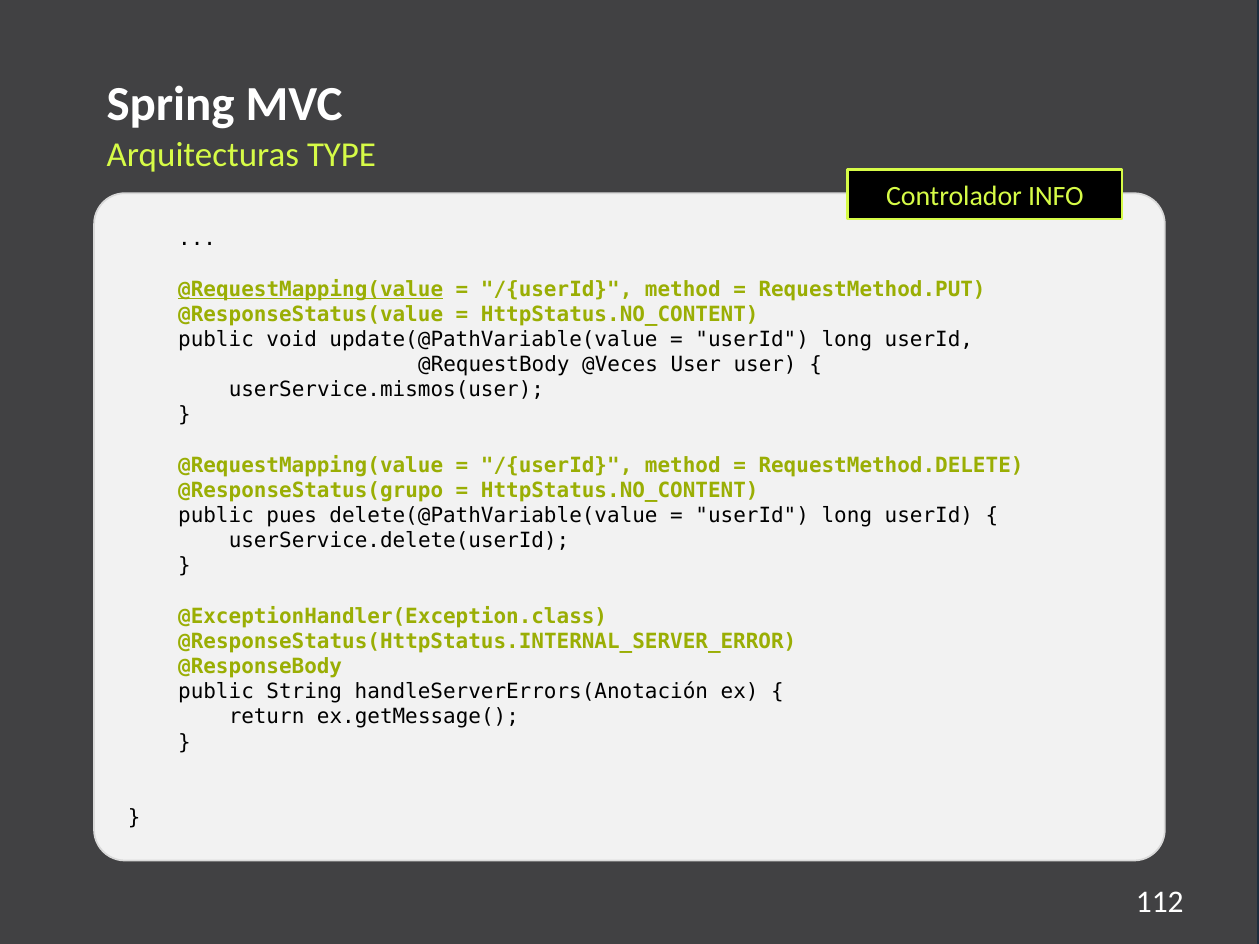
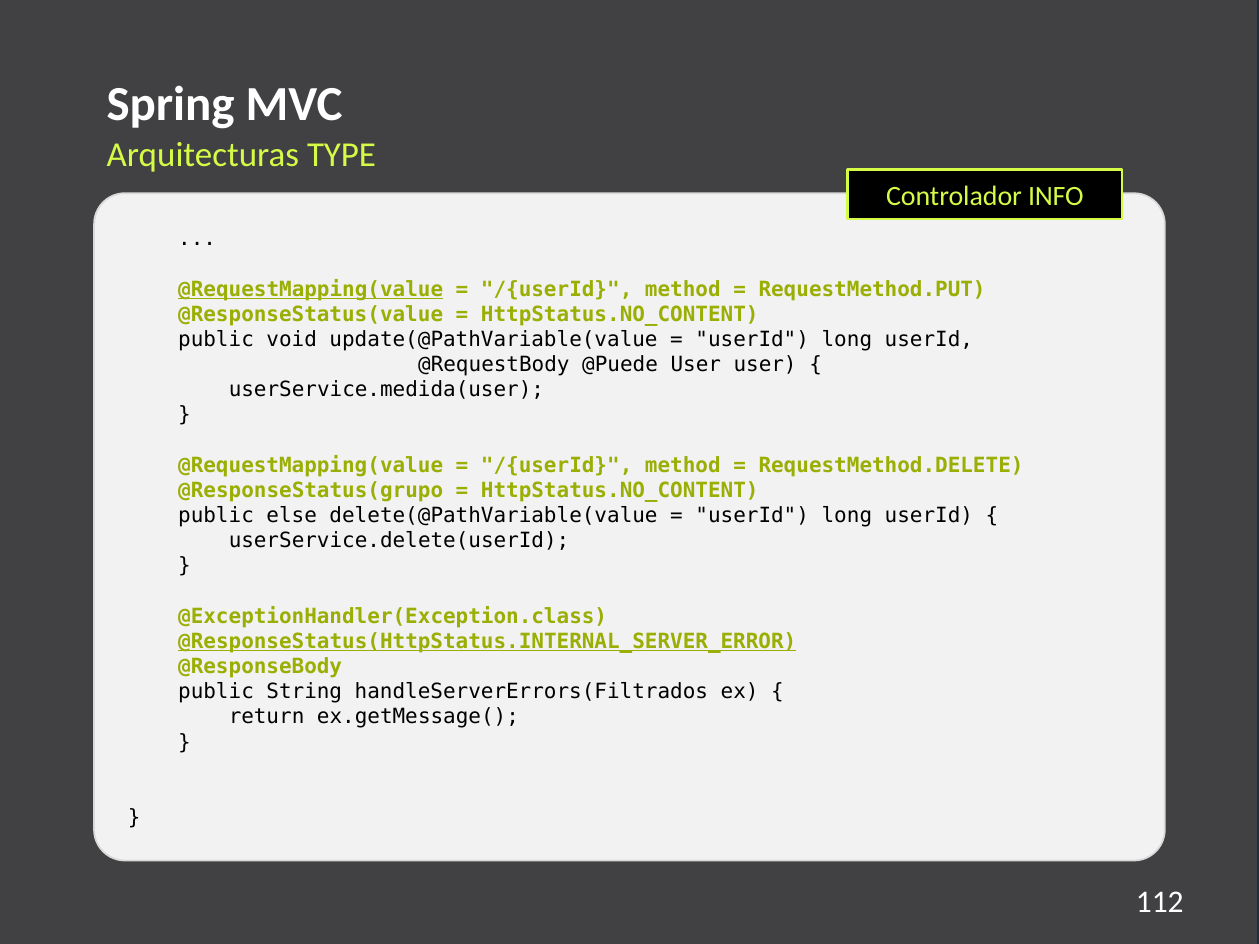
@Veces: @Veces -> @Puede
userService.mismos(user: userService.mismos(user -> userService.medida(user
pues: pues -> else
@ResponseStatus(HttpStatus.INTERNAL_SERVER_ERROR underline: none -> present
handleServerErrors(Anotación: handleServerErrors(Anotación -> handleServerErrors(Filtrados
